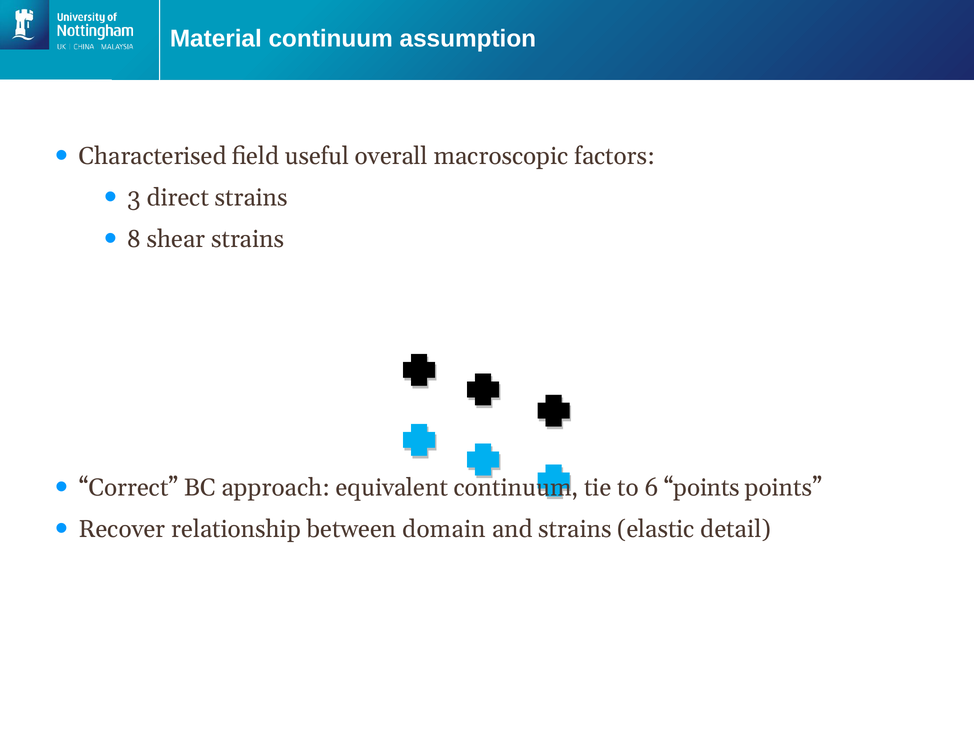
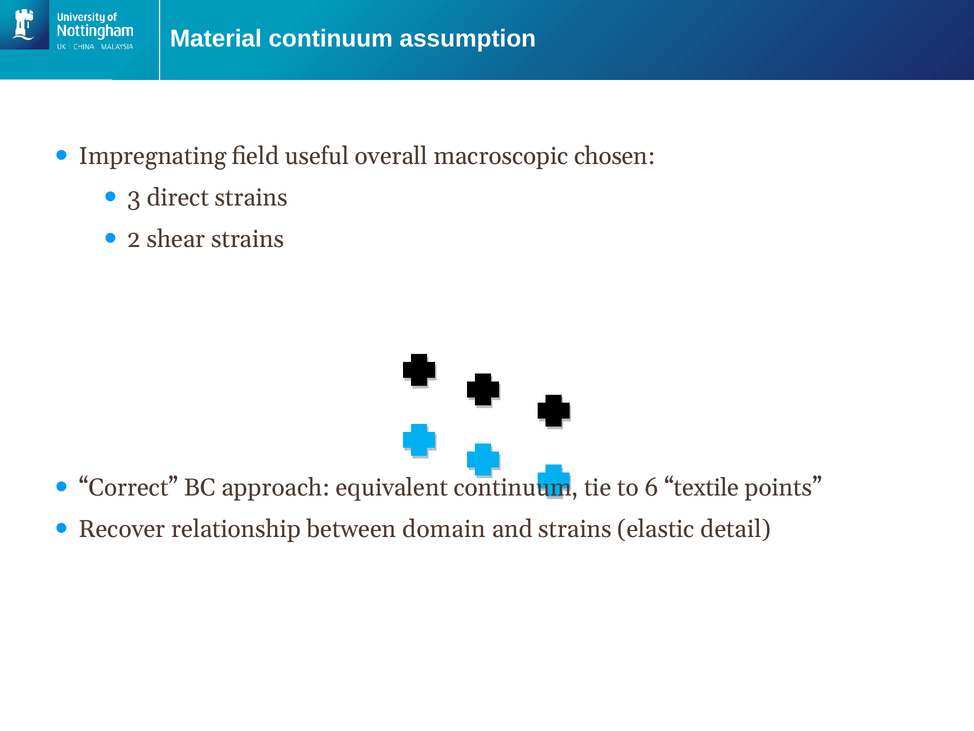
Characterised: Characterised -> Impregnating
factors: factors -> chosen
8: 8 -> 2
6 points: points -> textile
